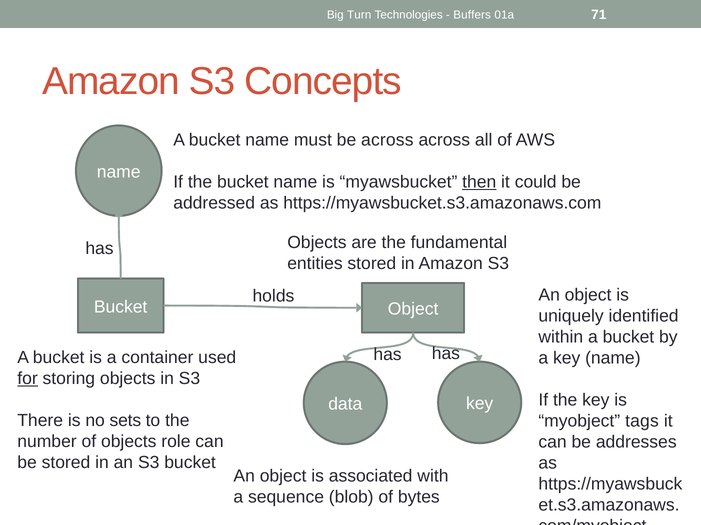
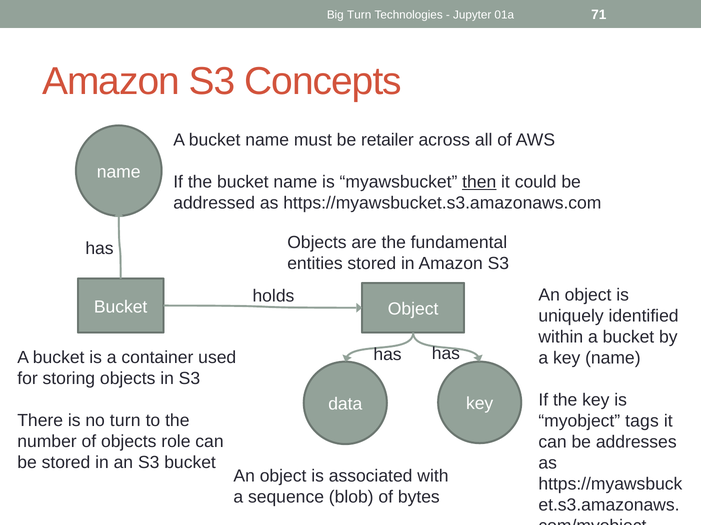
Buffers: Buffers -> Jupyter
be across: across -> retailer
for underline: present -> none
no sets: sets -> turn
